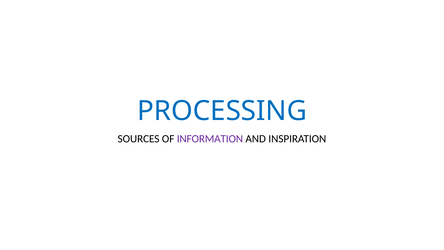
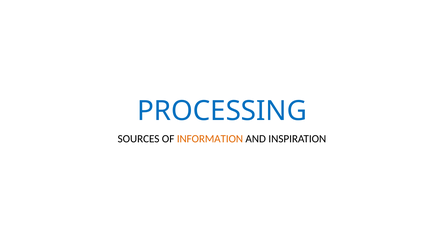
INFORMATION colour: purple -> orange
